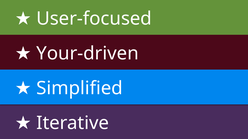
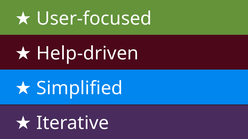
Your-driven: Your-driven -> Help-driven
